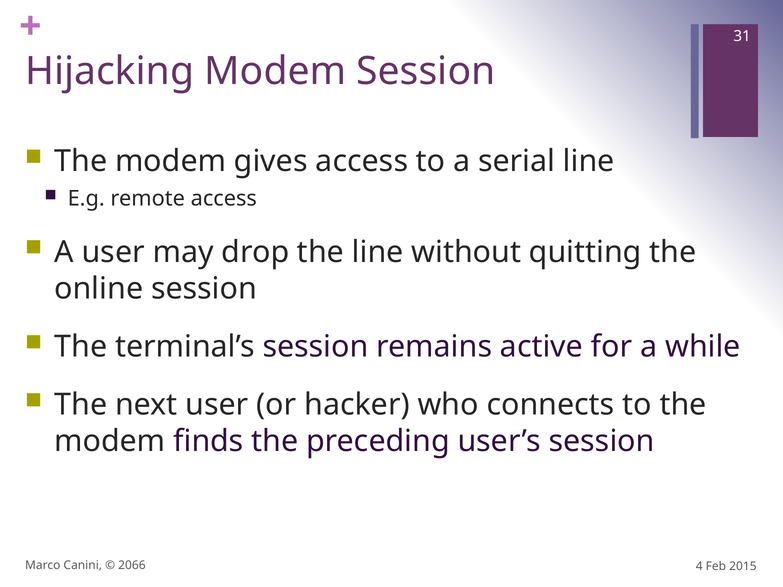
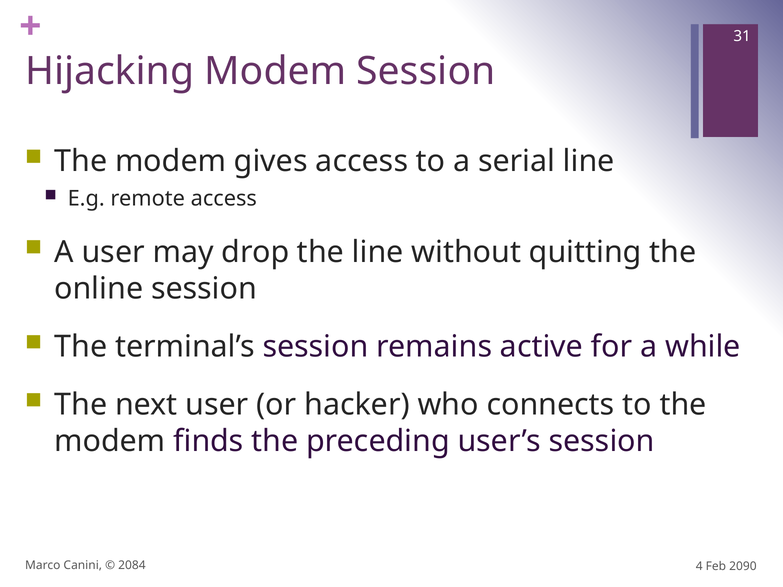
2066: 2066 -> 2084
2015: 2015 -> 2090
